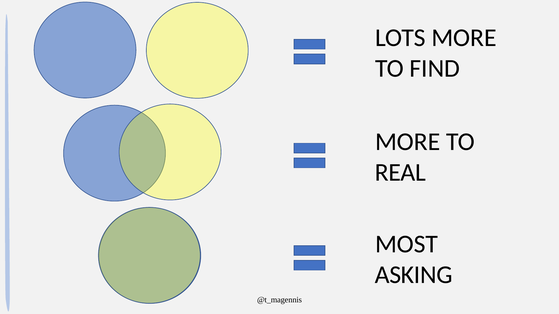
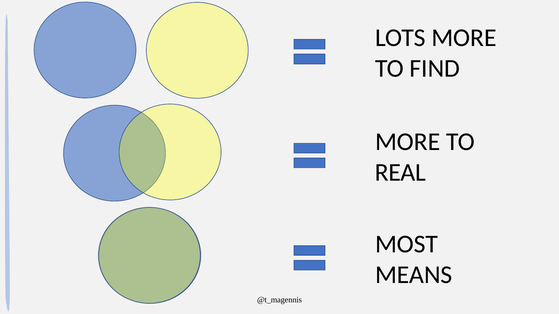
ASKING: ASKING -> MEANS
